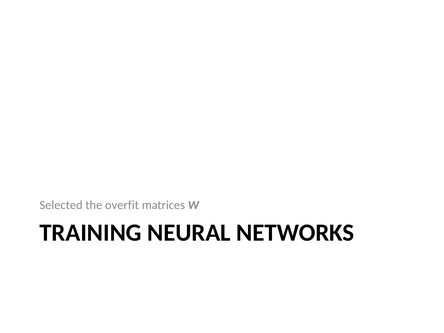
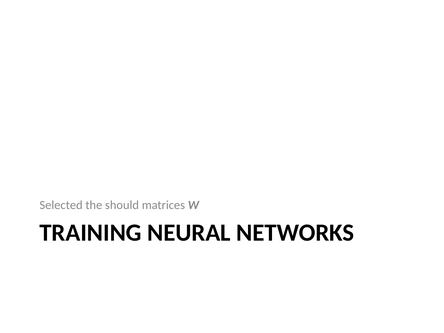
overfit: overfit -> should
